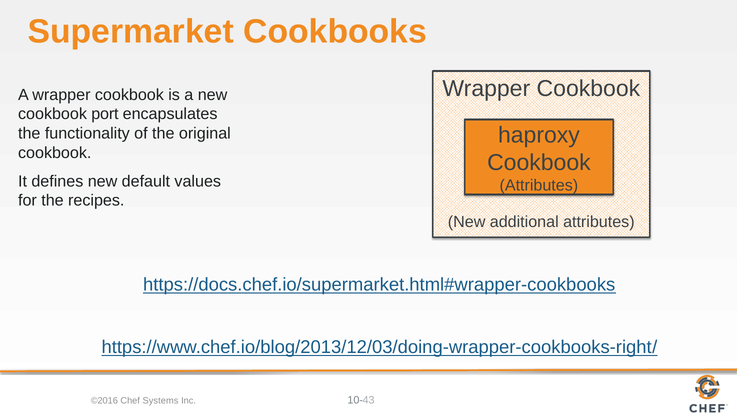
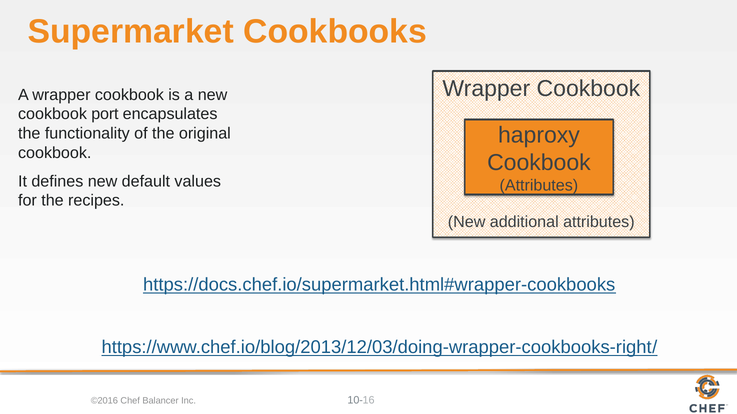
Systems: Systems -> Balancer
43: 43 -> 16
